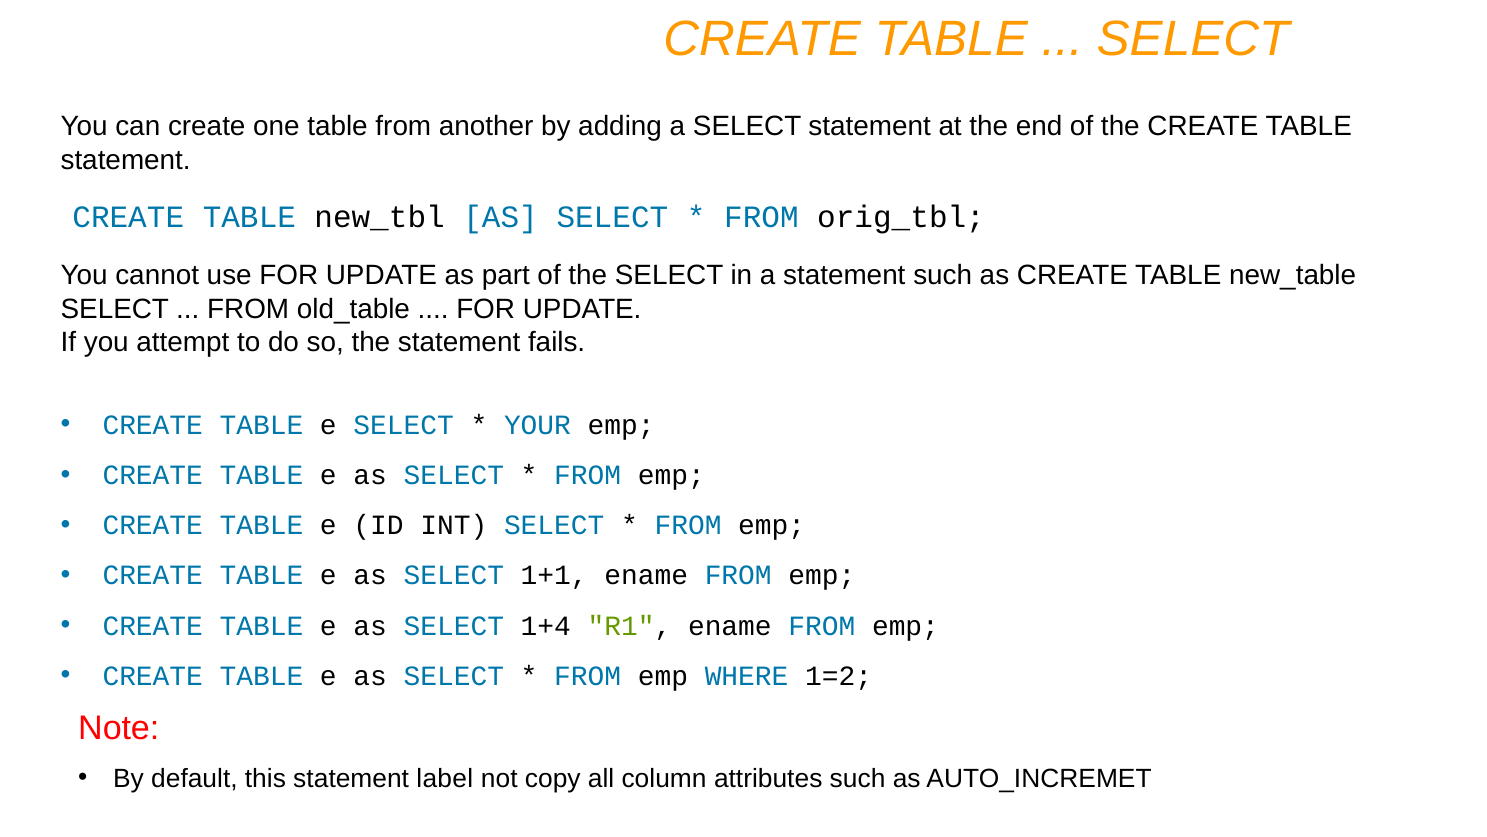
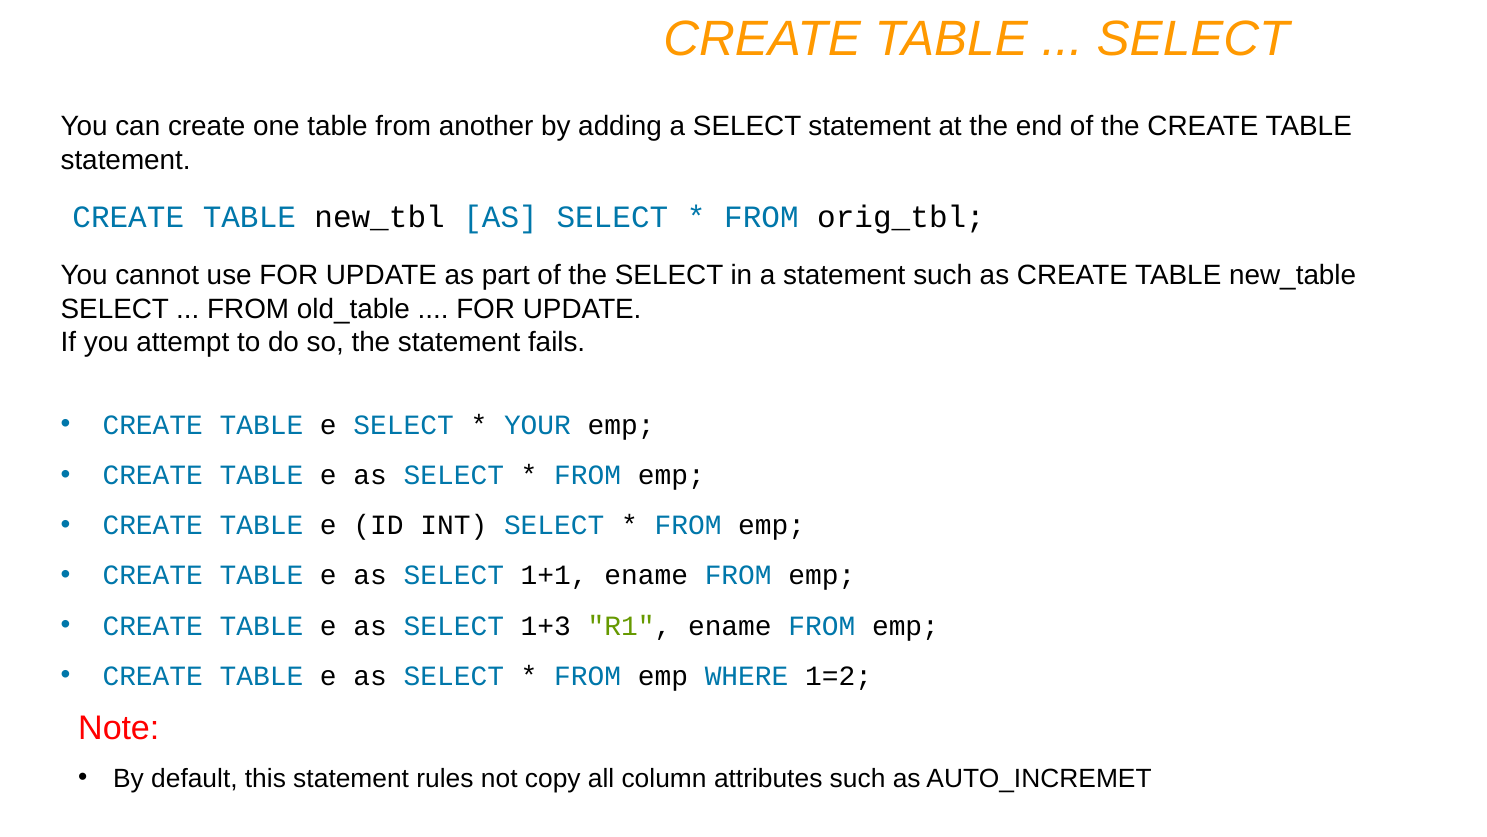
1+4: 1+4 -> 1+3
label: label -> rules
